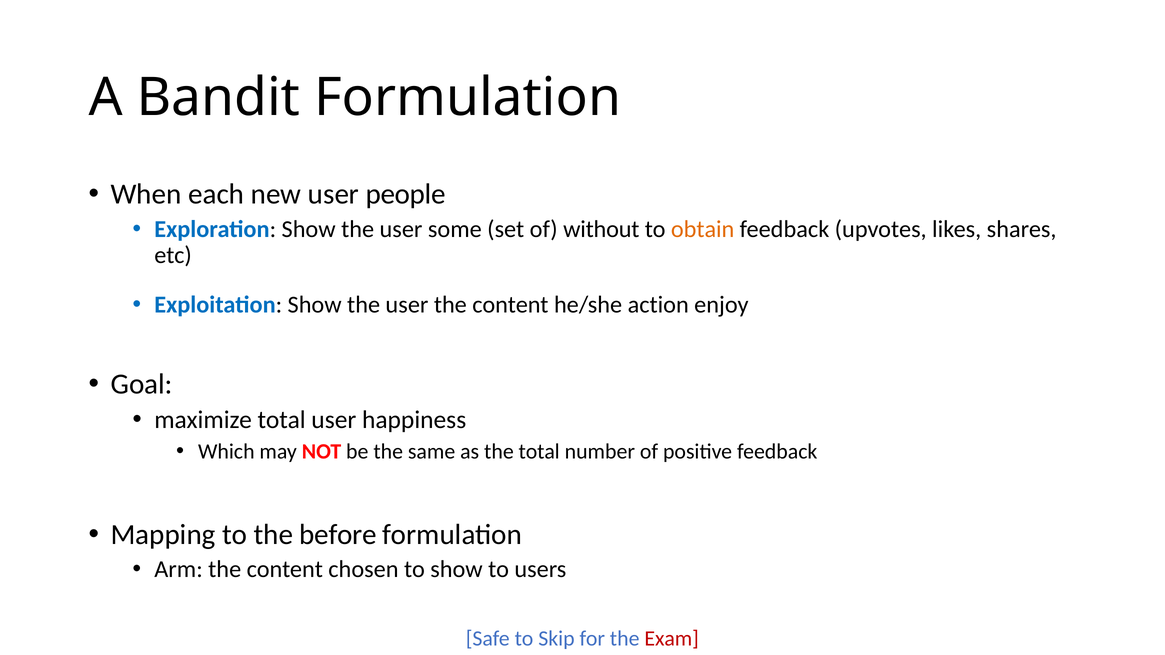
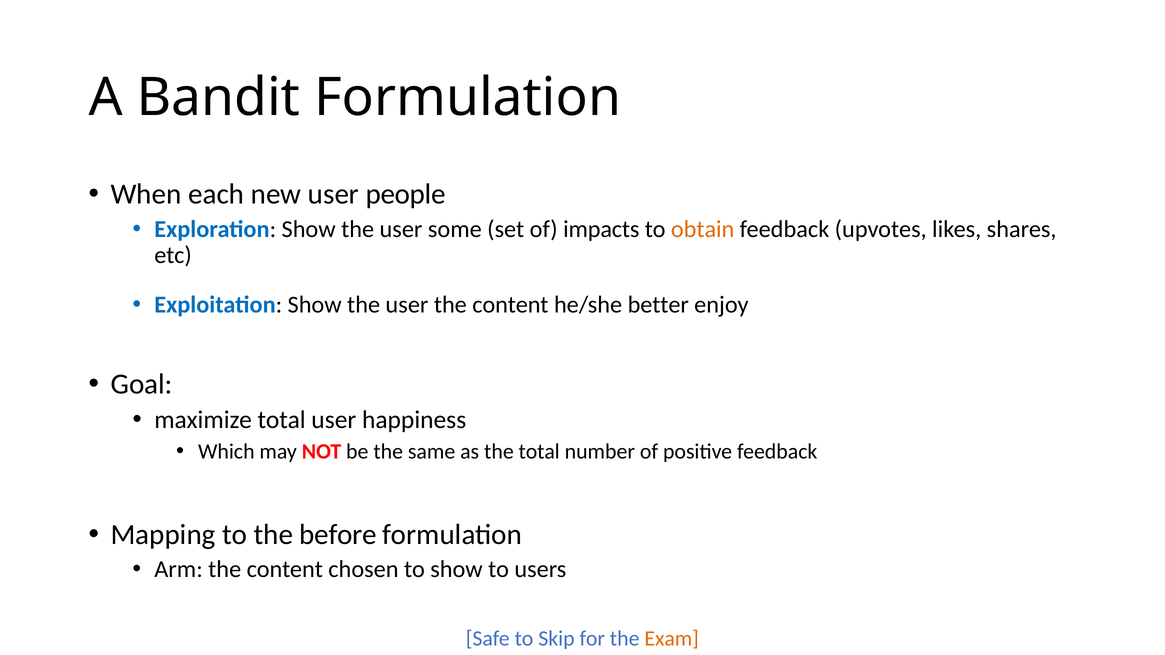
without: without -> impacts
action: action -> better
Exam colour: red -> orange
